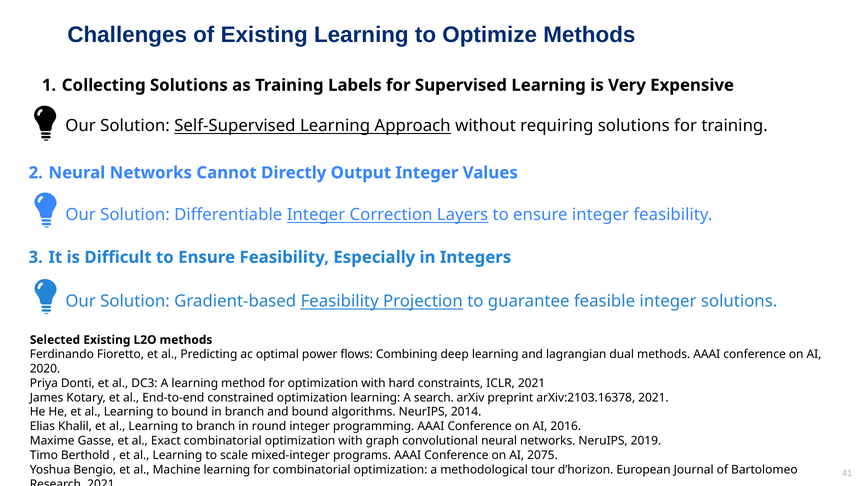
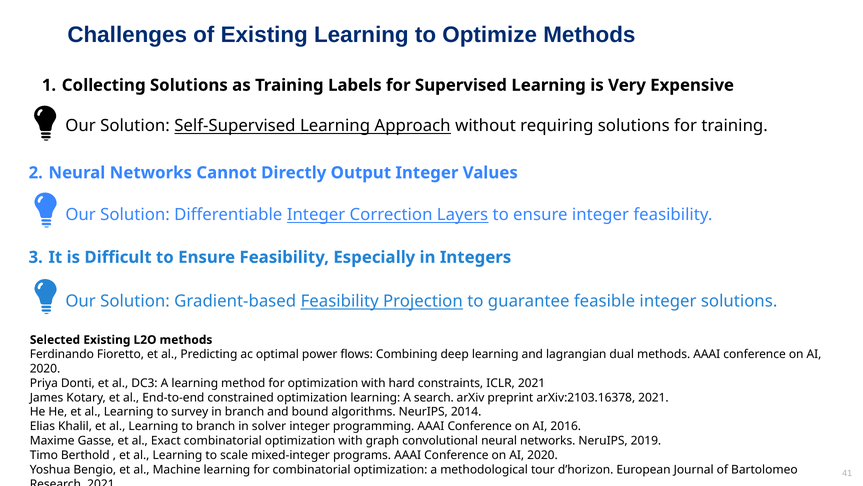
to bound: bound -> survey
round: round -> solver
2075 at (542, 455): 2075 -> 2020
